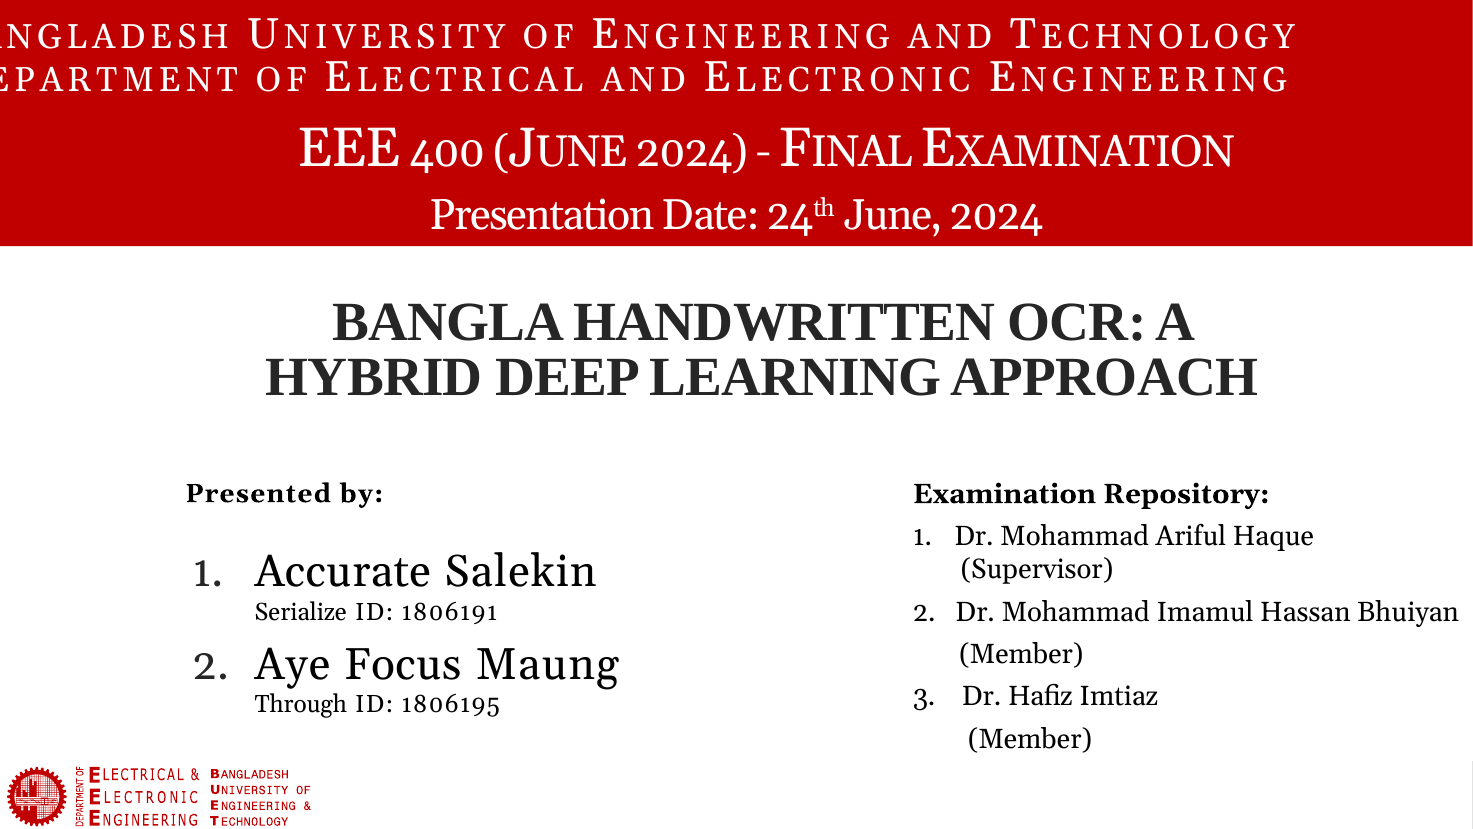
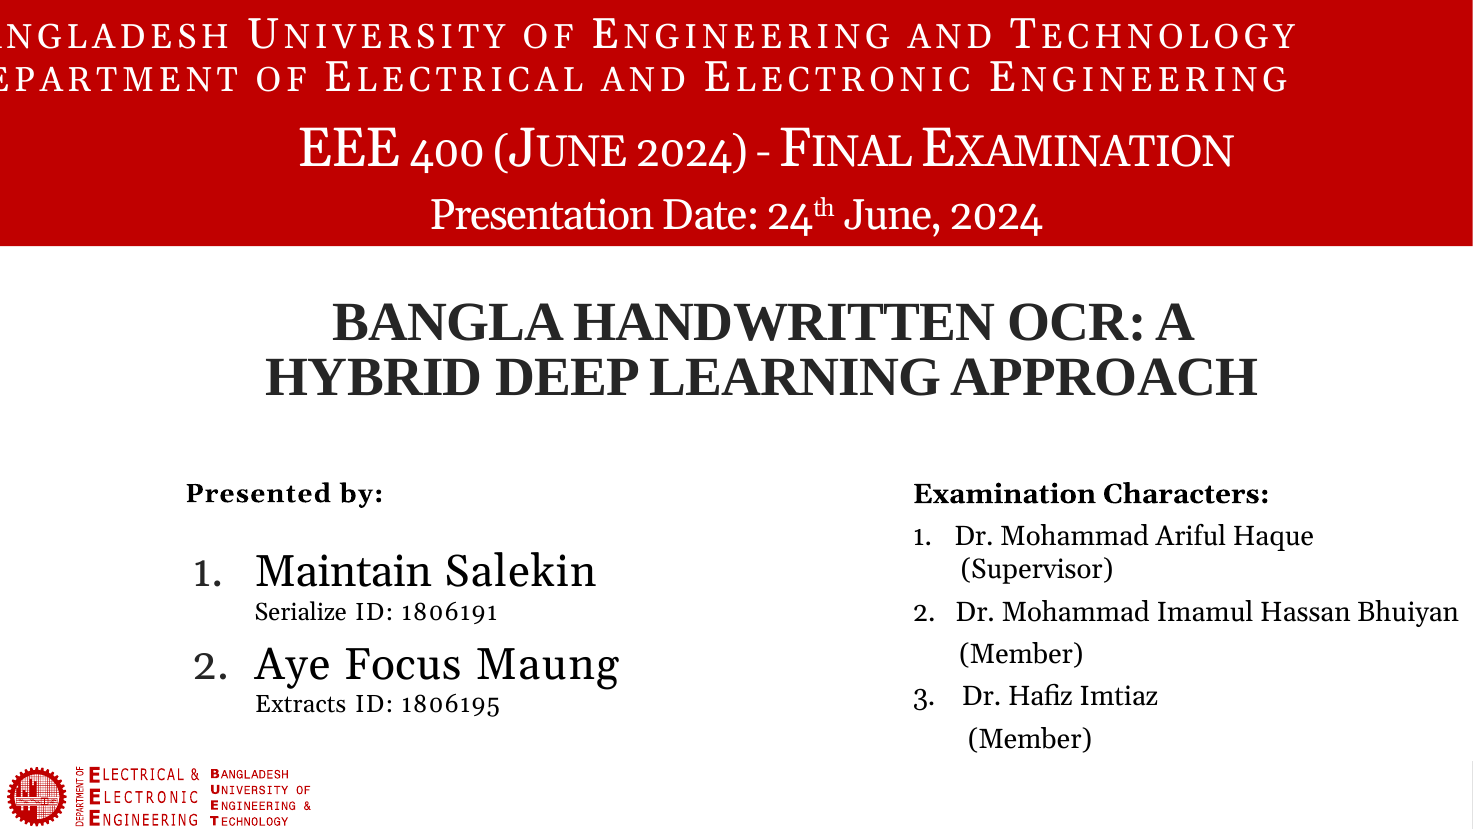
Repository: Repository -> Characters
Accurate: Accurate -> Maintain
Through: Through -> Extracts
